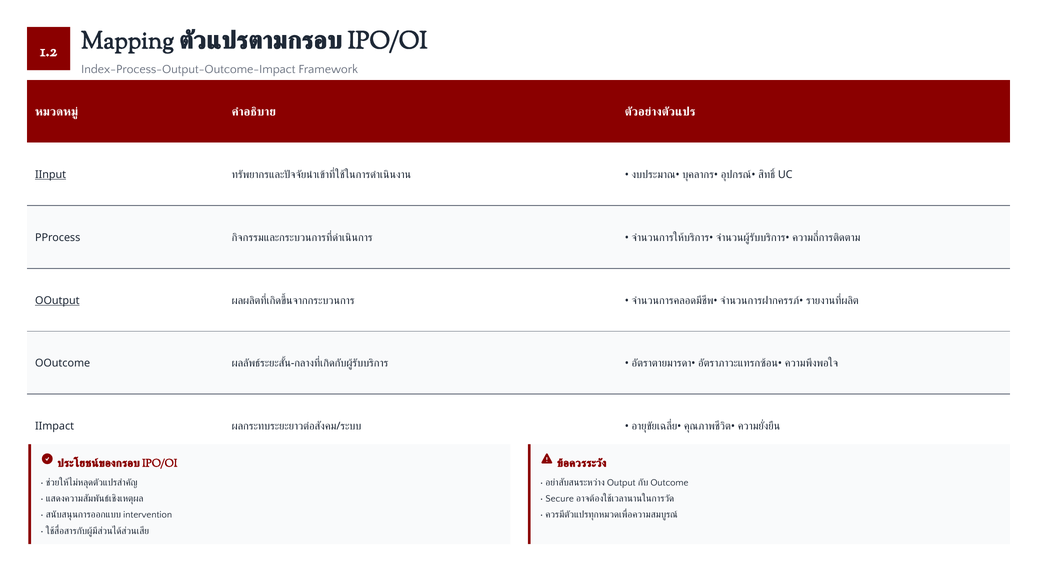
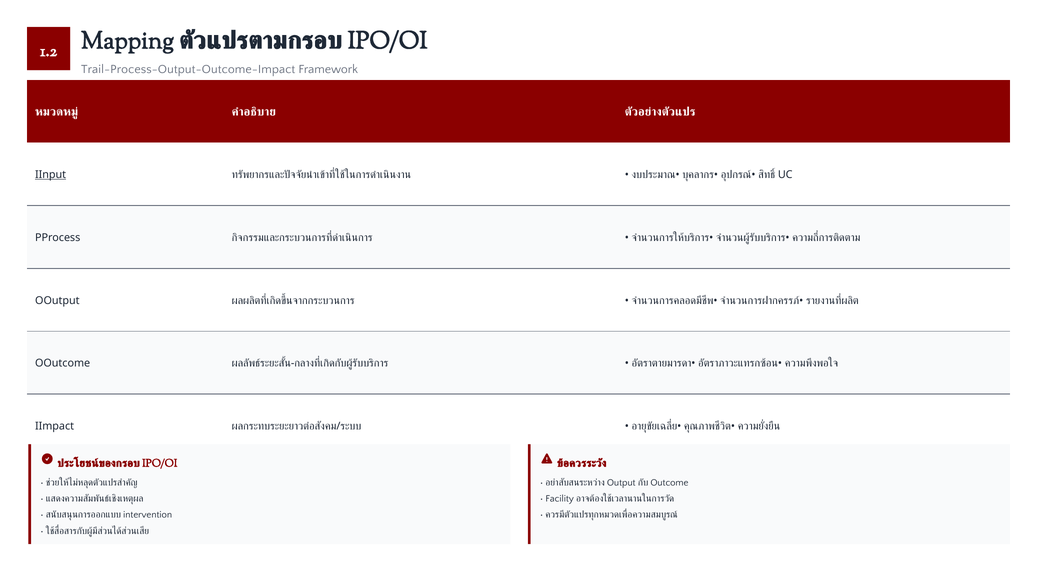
Index-Process-Output-Outcome-Impact: Index-Process-Output-Outcome-Impact -> Trail-Process-Output-Outcome-Impact
OOutput underline: present -> none
Secure: Secure -> Facility
